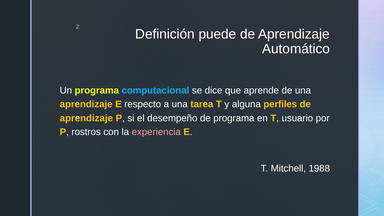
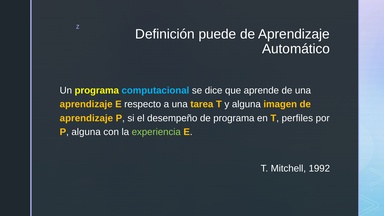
perfiles: perfiles -> imagen
usuario: usuario -> perfiles
P rostros: rostros -> alguna
experiencia colour: pink -> light green
1988: 1988 -> 1992
